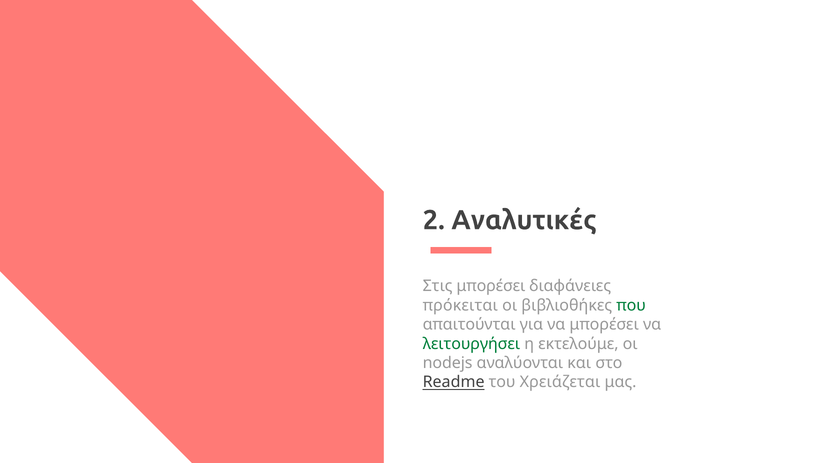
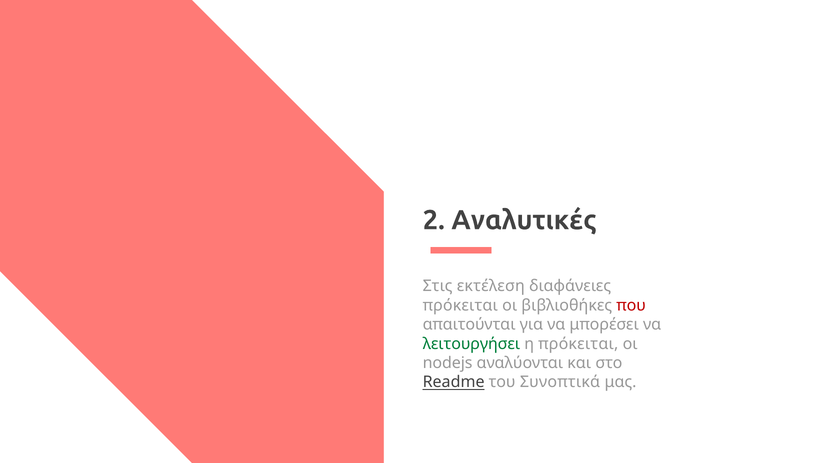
Στις μπορέσει: μπορέσει -> εκτέλεση
που colour: green -> red
η εκτελούμε: εκτελούμε -> πρόκειται
Χρειάζεται: Χρειάζεται -> Συνοπτικά
